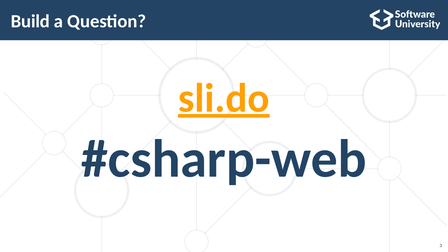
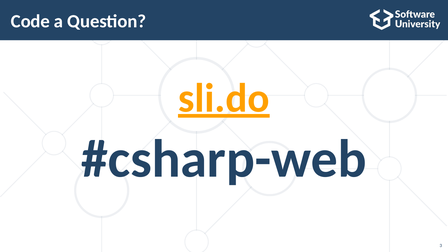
Build: Build -> Code
